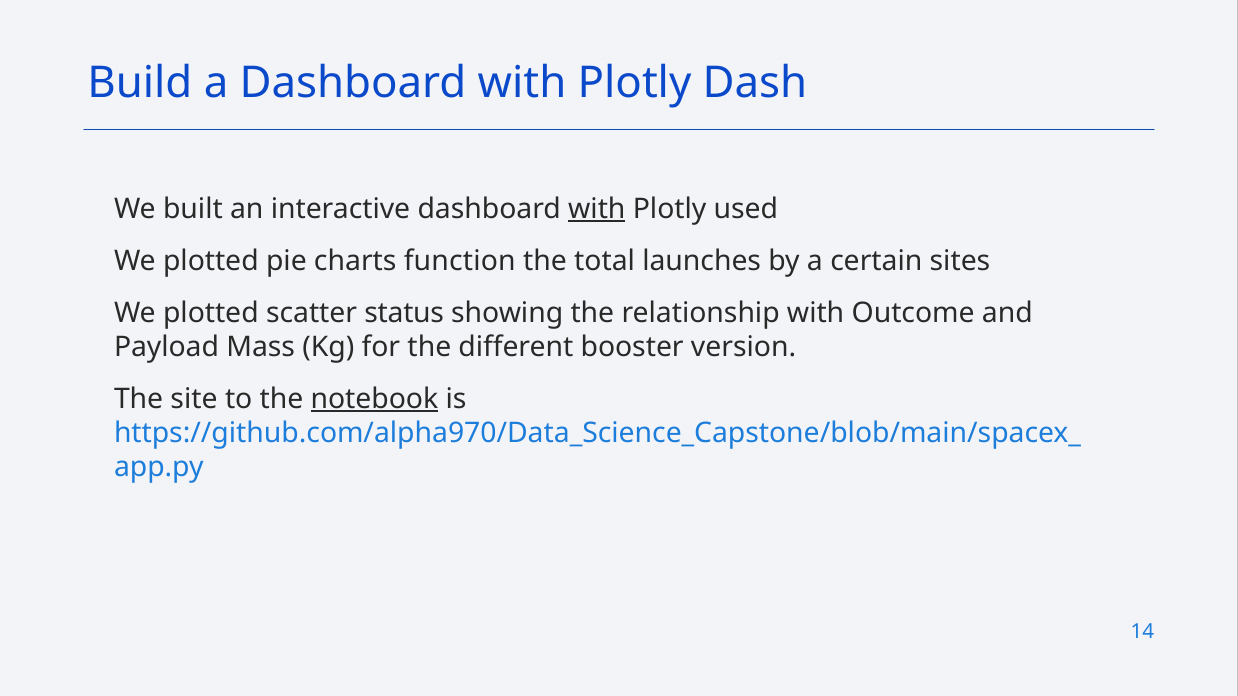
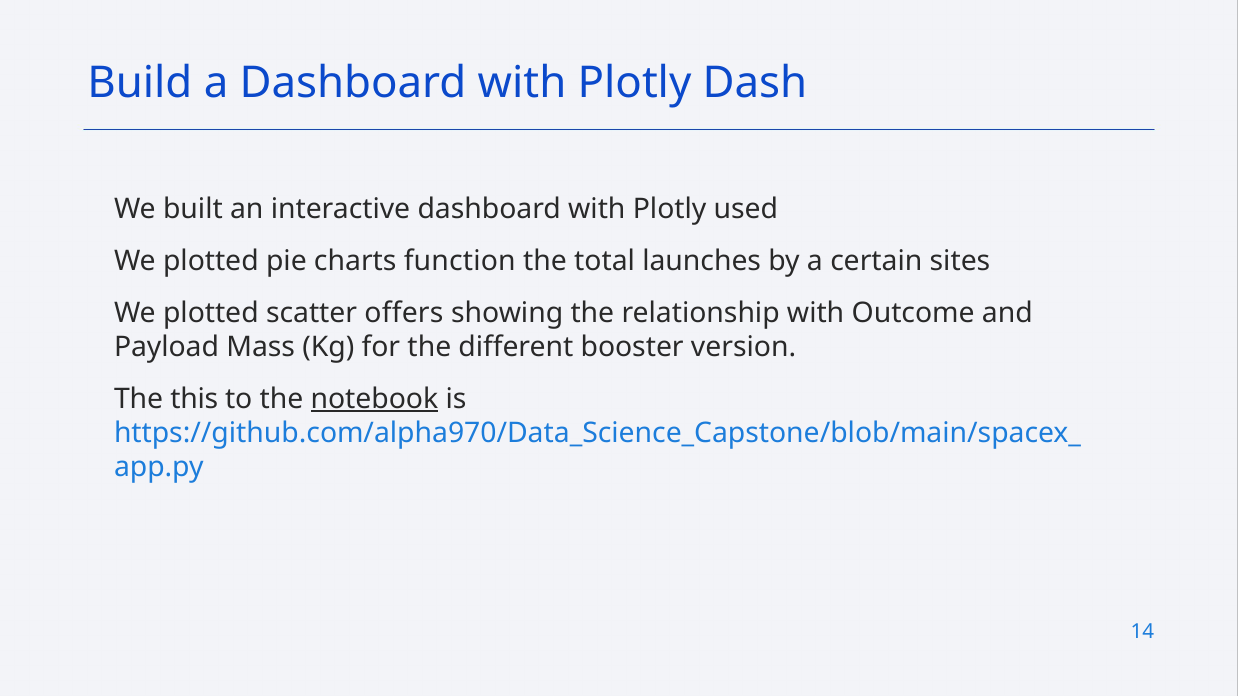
with at (597, 209) underline: present -> none
status: status -> offers
site: site -> this
